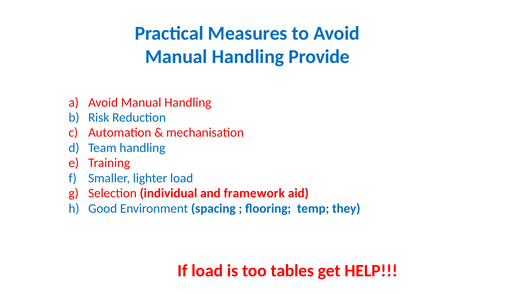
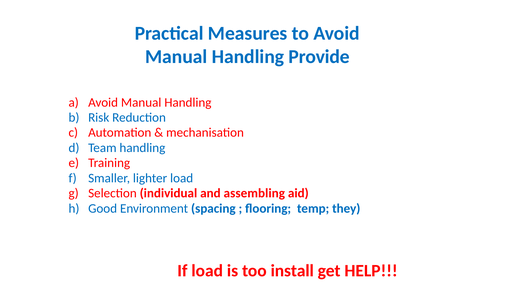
framework: framework -> assembling
tables: tables -> install
